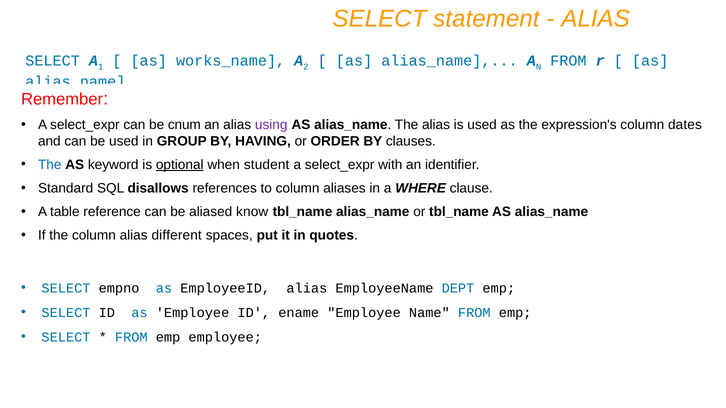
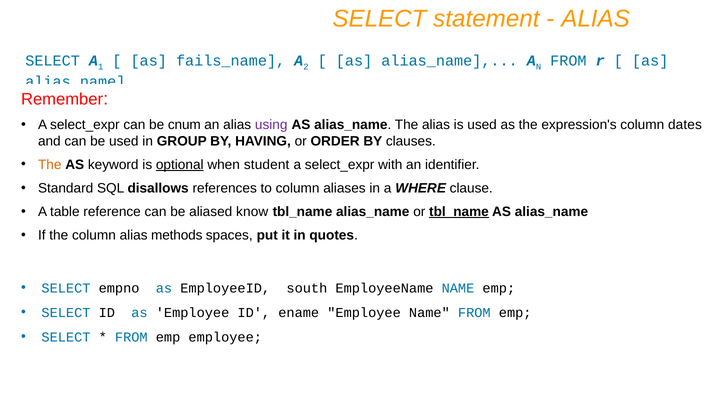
works_name: works_name -> fails_name
The at (50, 165) colour: blue -> orange
tbl_name at (459, 212) underline: none -> present
different: different -> methods
EmployeeID alias: alias -> south
EmployeeName DEPT: DEPT -> NAME
